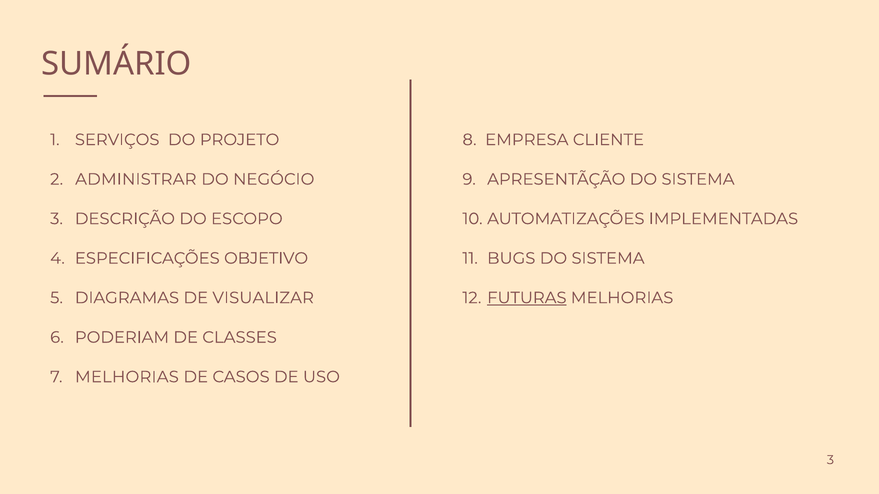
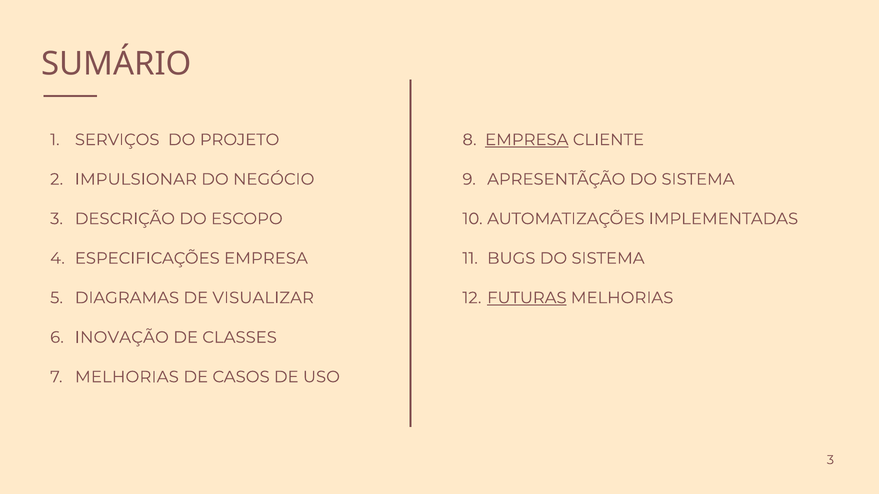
EMPRESA at (527, 140) underline: none -> present
ADMINISTRAR: ADMINISTRAR -> IMPULSIONAR
ESPECIFICAÇÕES OBJETIVO: OBJETIVO -> EMPRESA
PODERIAM: PODERIAM -> INOVAÇÃO
